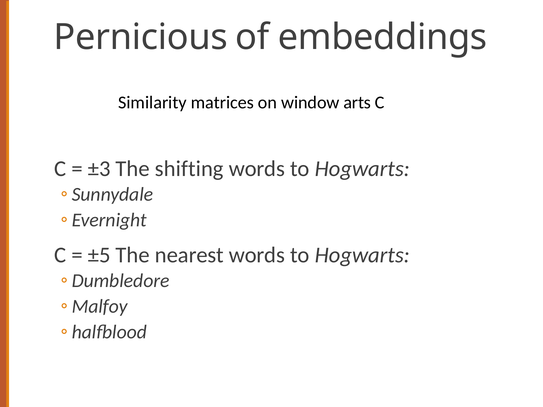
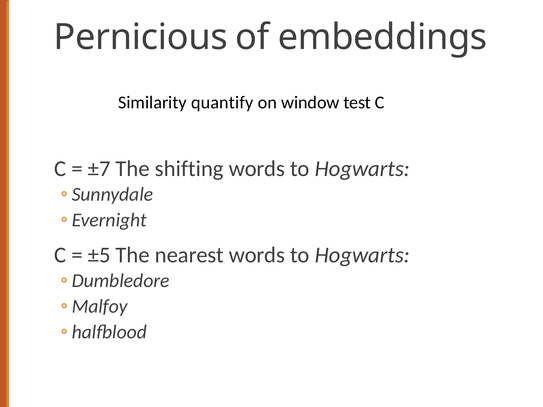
matrices: matrices -> quantify
arts: arts -> test
±3: ±3 -> ±7
